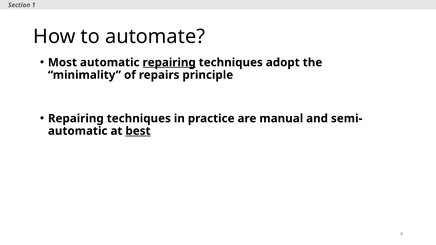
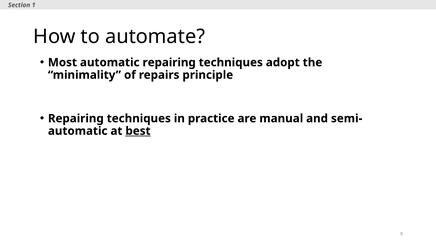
repairing at (169, 63) underline: present -> none
